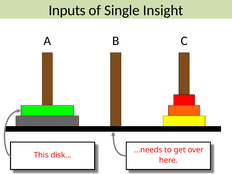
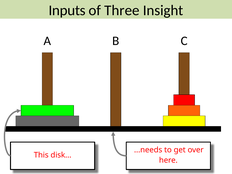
Single: Single -> Three
